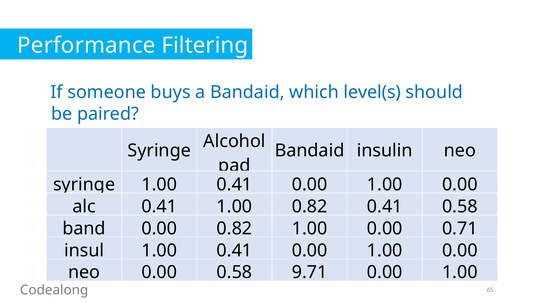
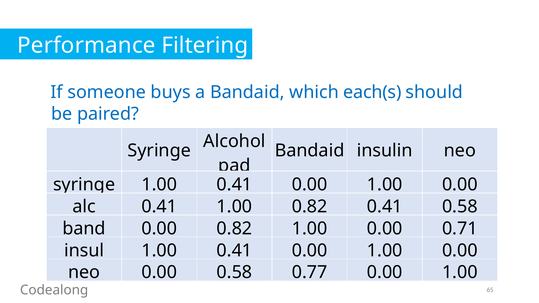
level(s: level(s -> each(s
9.71: 9.71 -> 0.77
